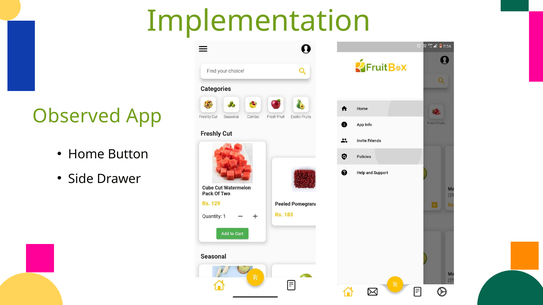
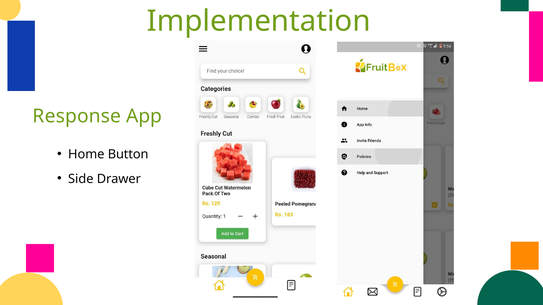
Observed: Observed -> Response
